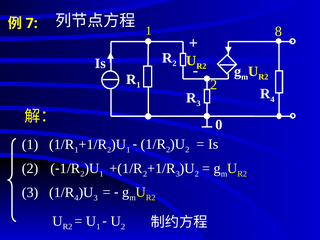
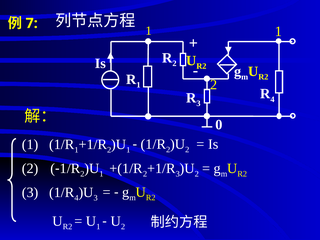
1 8: 8 -> 1
